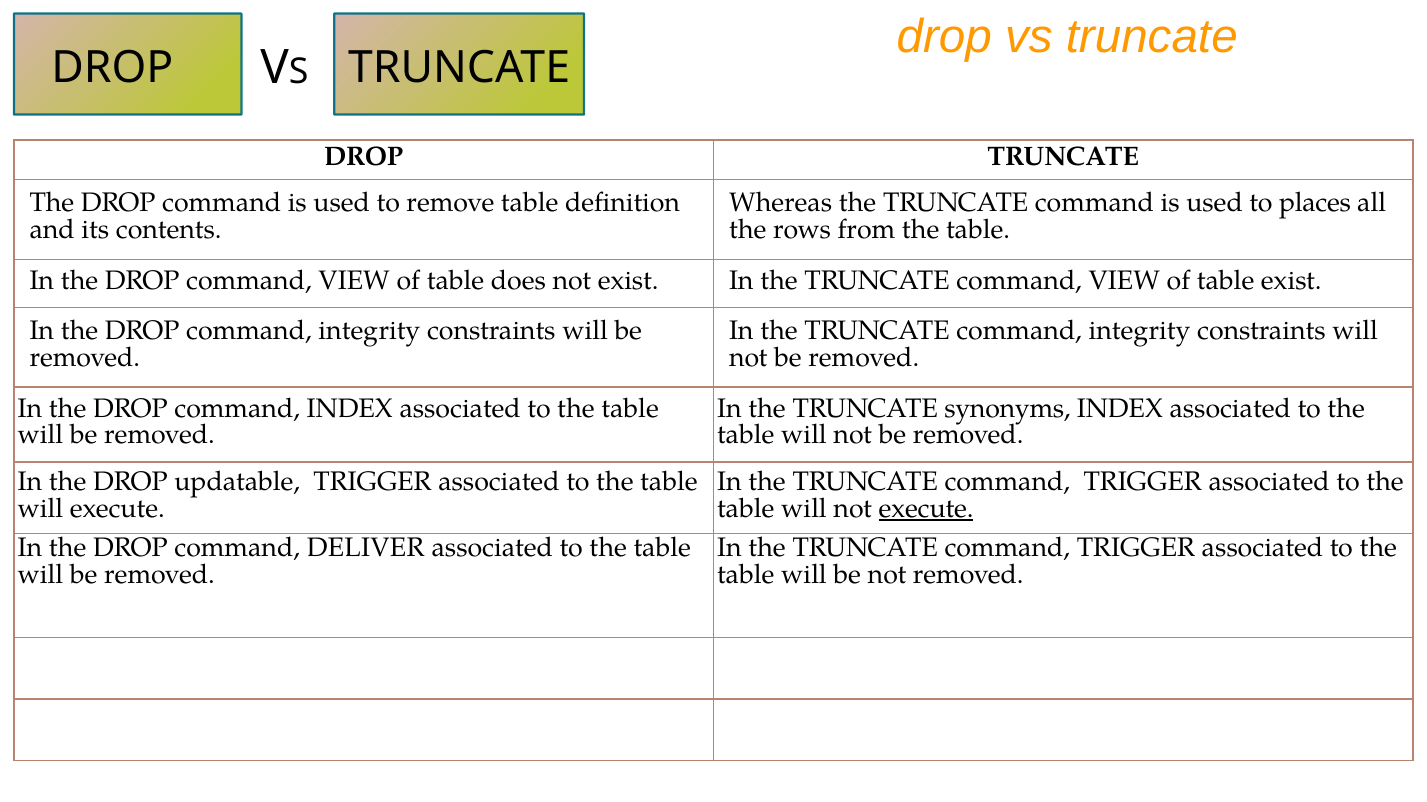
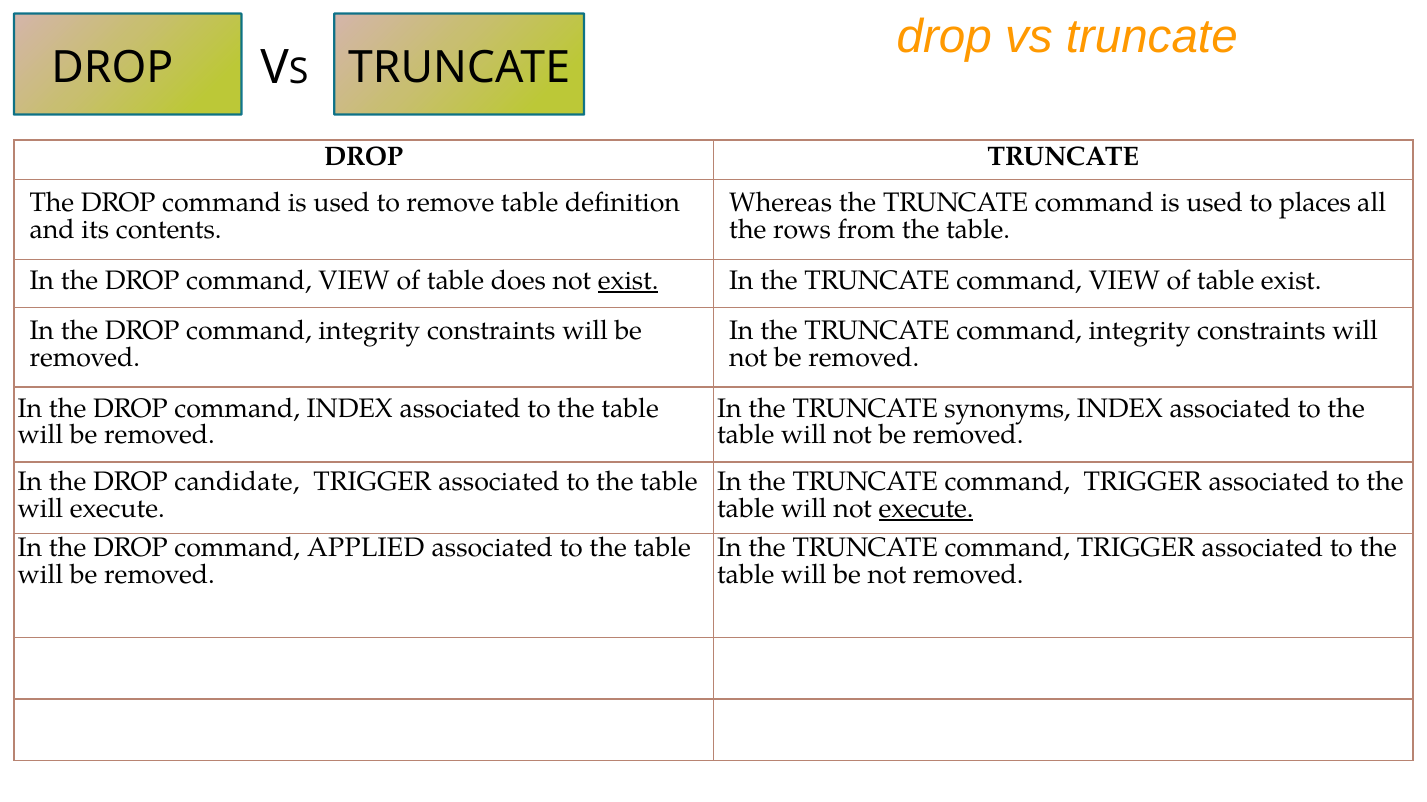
exist at (628, 281) underline: none -> present
updatable: updatable -> candidate
DELIVER: DELIVER -> APPLIED
